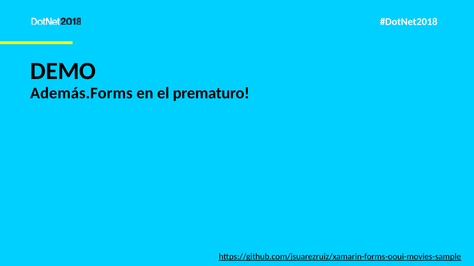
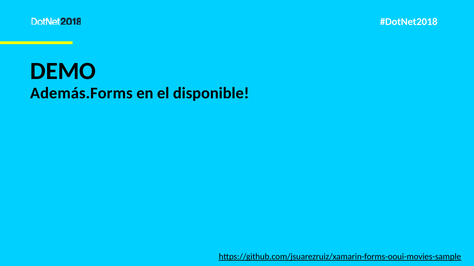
prematuro: prematuro -> disponible
